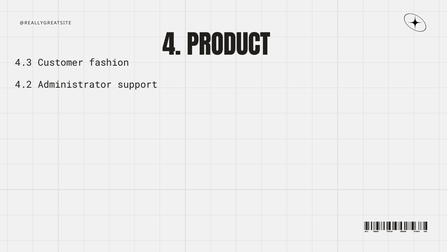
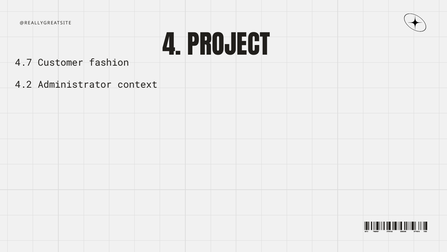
PRODUCT: PRODUCT -> PROJECT
4.3: 4.3 -> 4.7
support: support -> context
